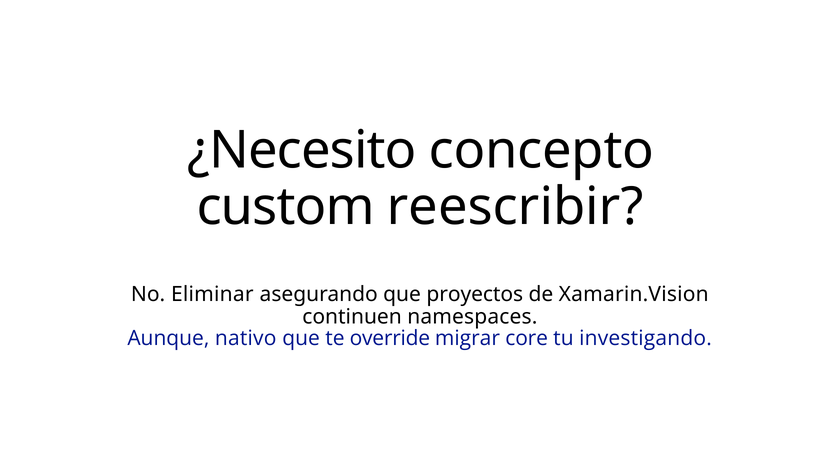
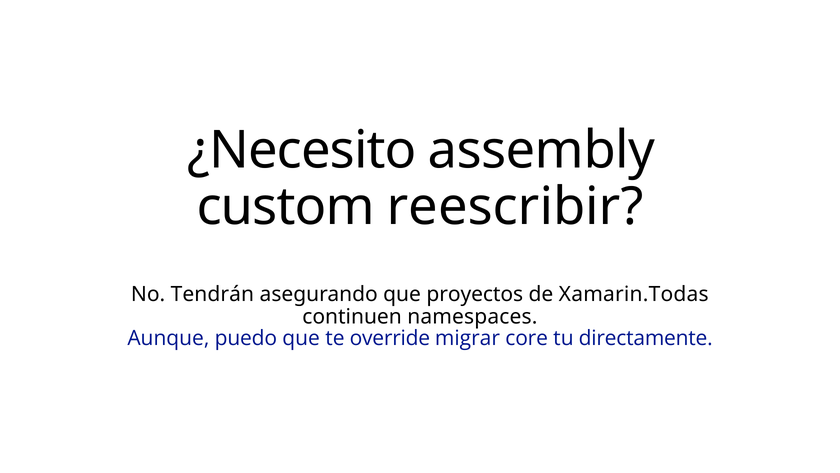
concepto: concepto -> assembly
Eliminar: Eliminar -> Tendrán
Xamarin.Vision: Xamarin.Vision -> Xamarin.Todas
nativo: nativo -> puedo
investigando: investigando -> directamente
